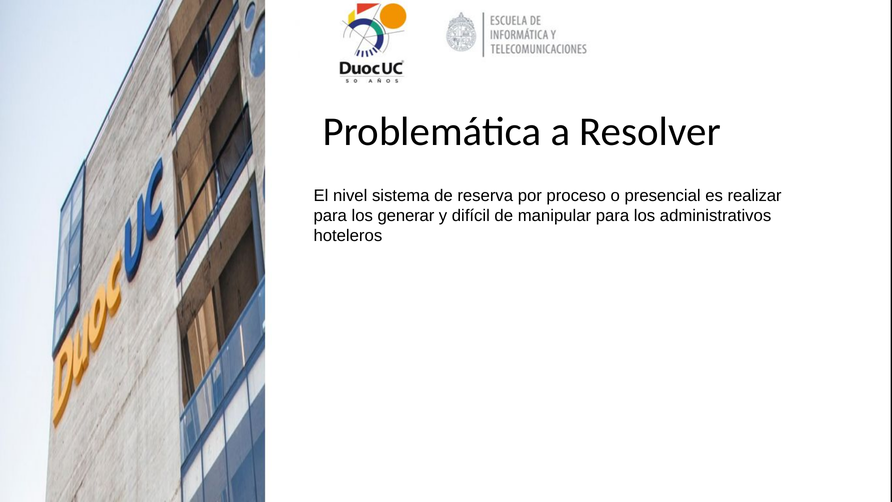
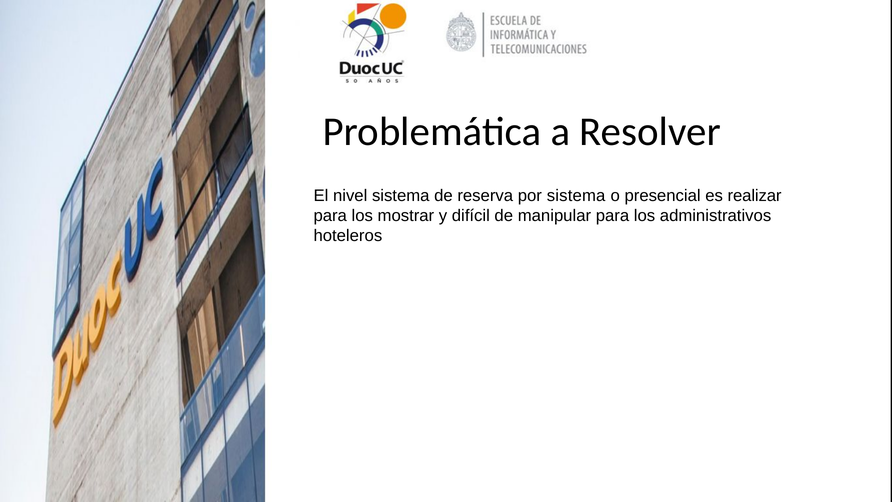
por proceso: proceso -> sistema
generar: generar -> mostrar
